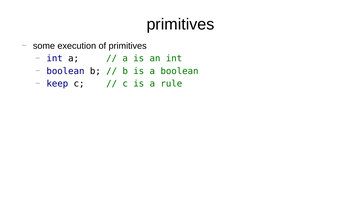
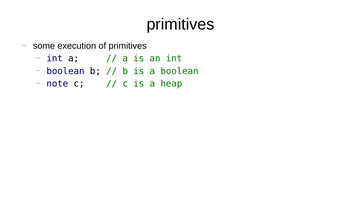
keep: keep -> note
rule: rule -> heap
